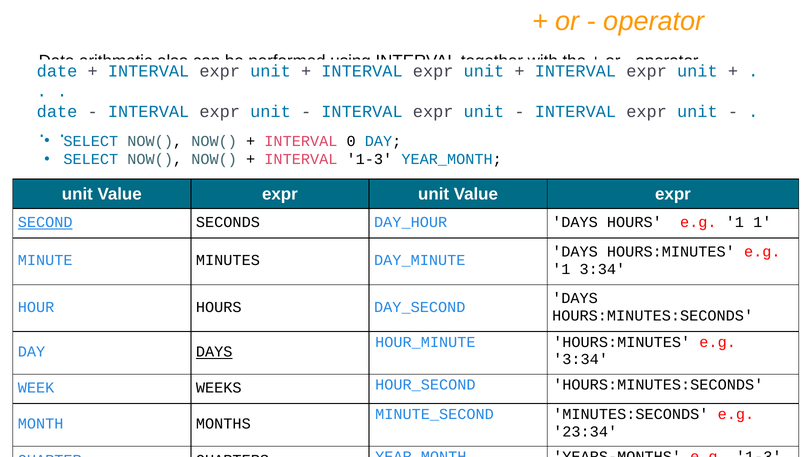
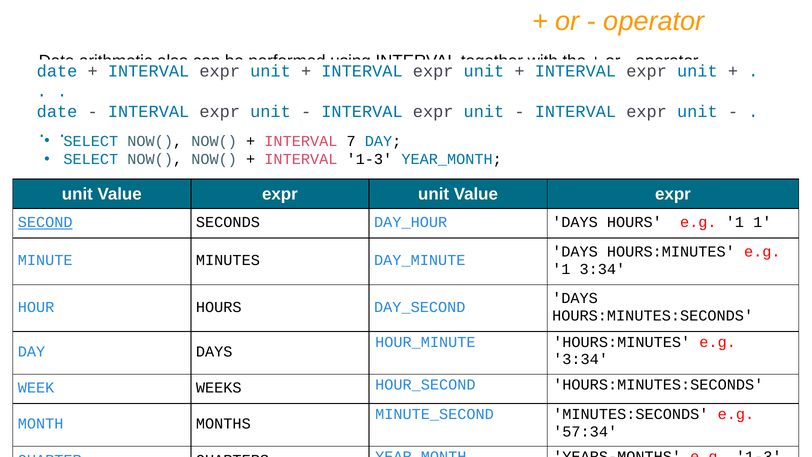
0: 0 -> 7
DAYS at (214, 352) underline: present -> none
23:34: 23:34 -> 57:34
